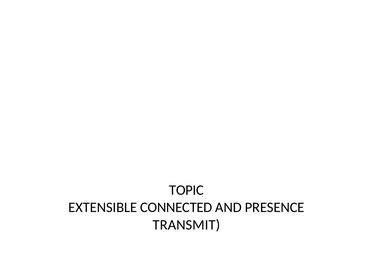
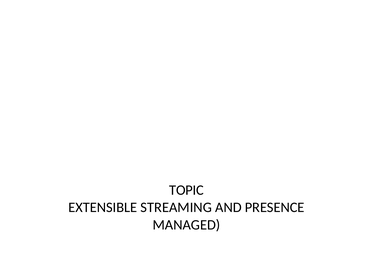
CONNECTED: CONNECTED -> STREAMING
TRANSMIT: TRANSMIT -> MANAGED
